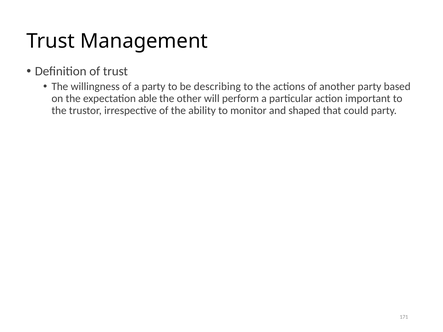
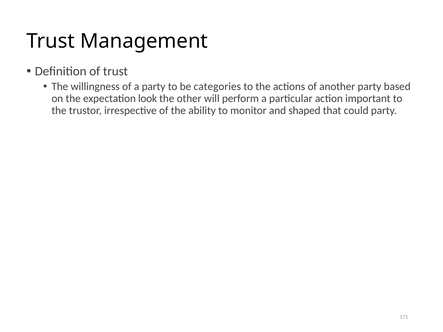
describing: describing -> categories
able: able -> look
